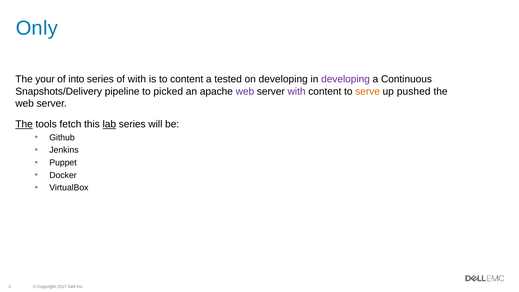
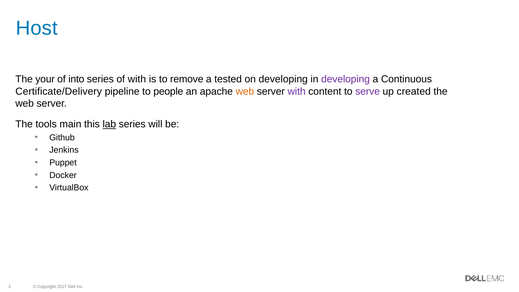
Only: Only -> Host
to content: content -> remove
Snapshots/Delivery: Snapshots/Delivery -> Certificate/Delivery
picked: picked -> people
web at (245, 91) colour: purple -> orange
serve colour: orange -> purple
pushed: pushed -> created
The at (24, 124) underline: present -> none
fetch: fetch -> main
